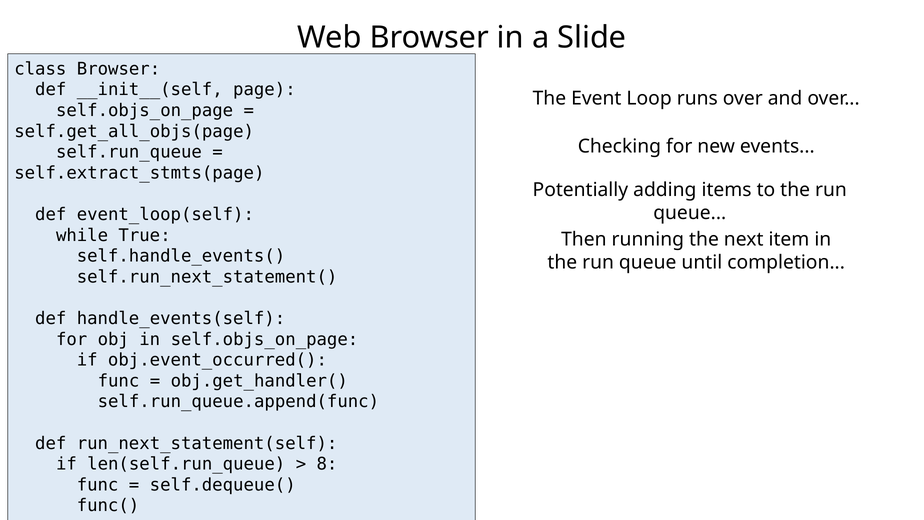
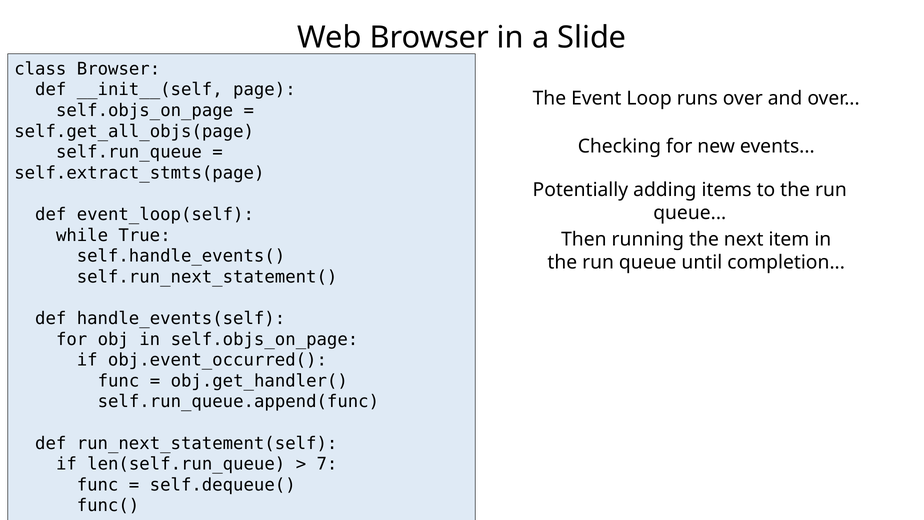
8: 8 -> 7
